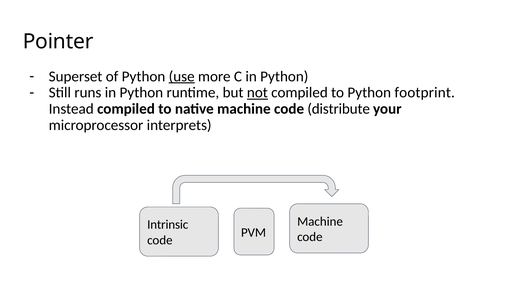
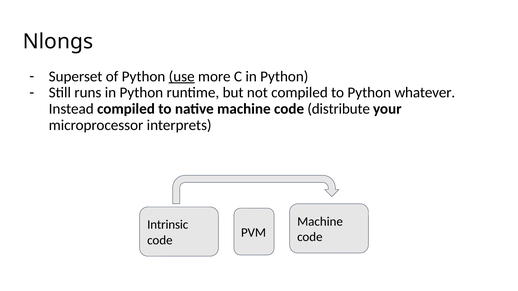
Pointer: Pointer -> Nlongs
not underline: present -> none
footprint: footprint -> whatever
